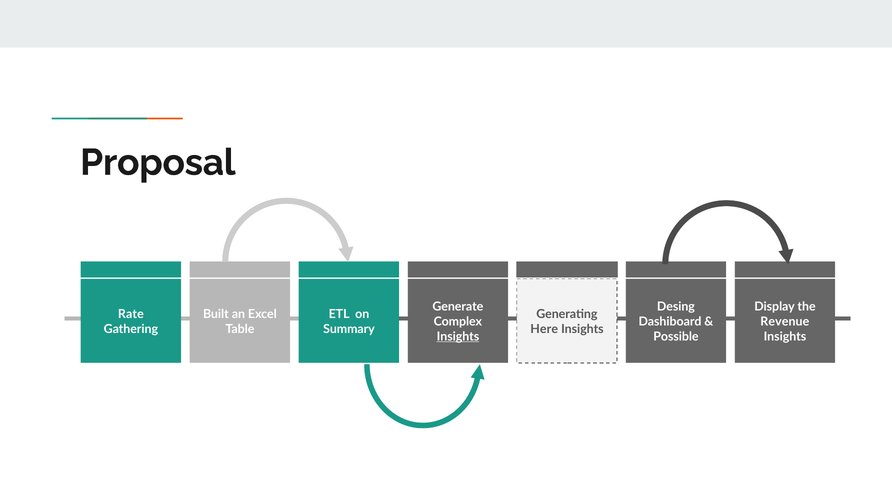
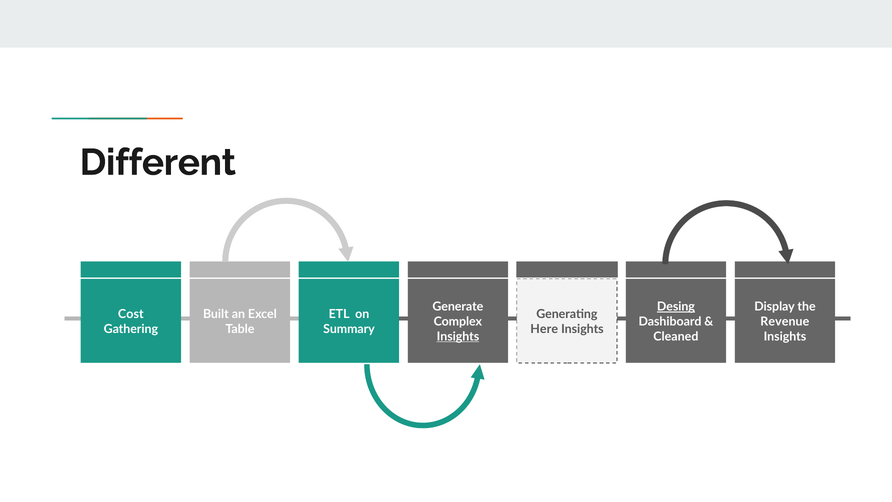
Proposal: Proposal -> Different
Desing underline: none -> present
Rate: Rate -> Cost
Possible: Possible -> Cleaned
